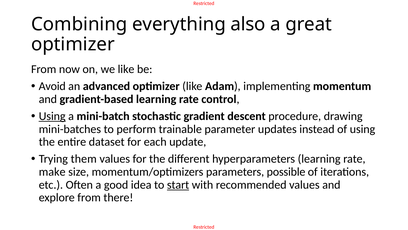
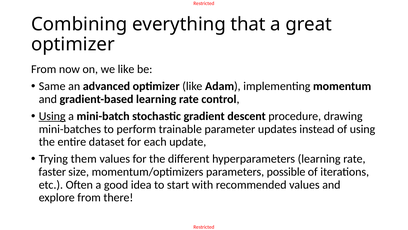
also: also -> that
Avoid: Avoid -> Same
make: make -> faster
start underline: present -> none
